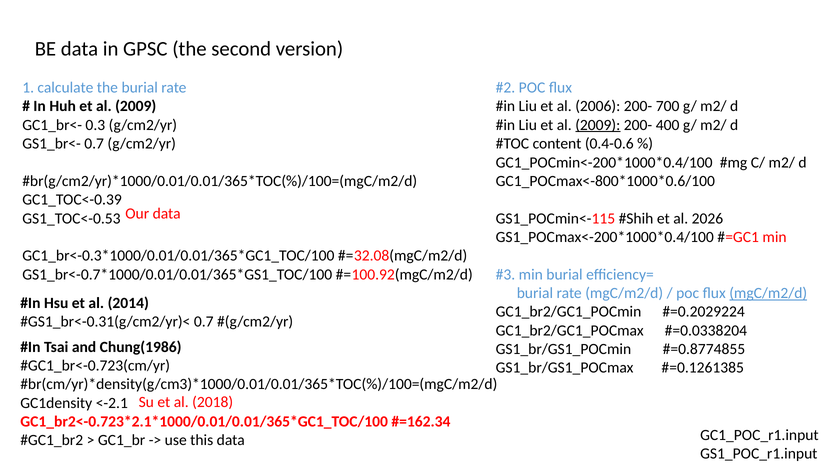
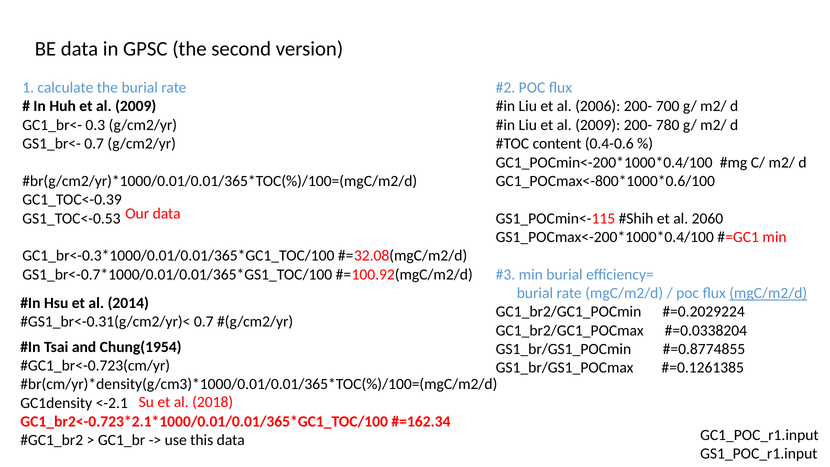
2009 at (598, 125) underline: present -> none
400: 400 -> 780
2026: 2026 -> 2060
Chung(1986: Chung(1986 -> Chung(1954
